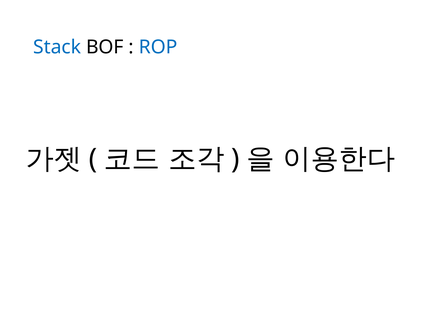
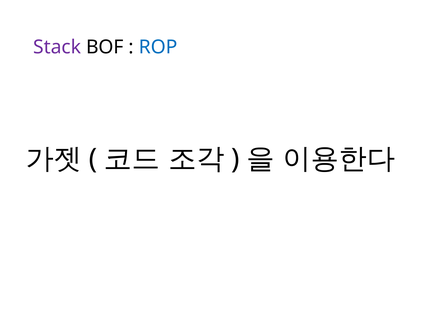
Stack colour: blue -> purple
